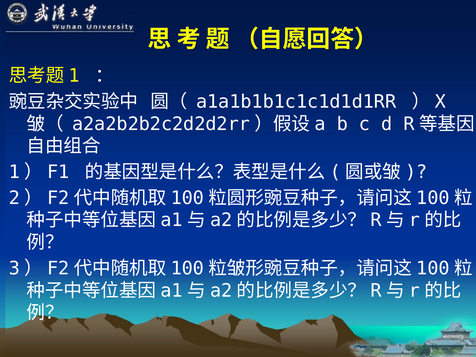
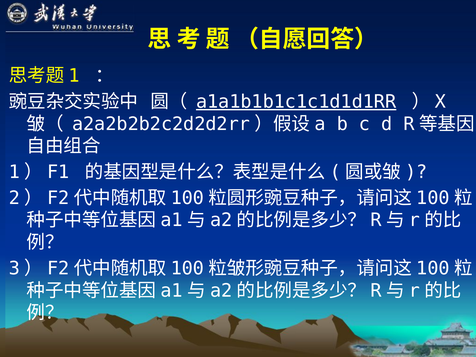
a1a1b1b1c1c1d1d1RR underline: none -> present
